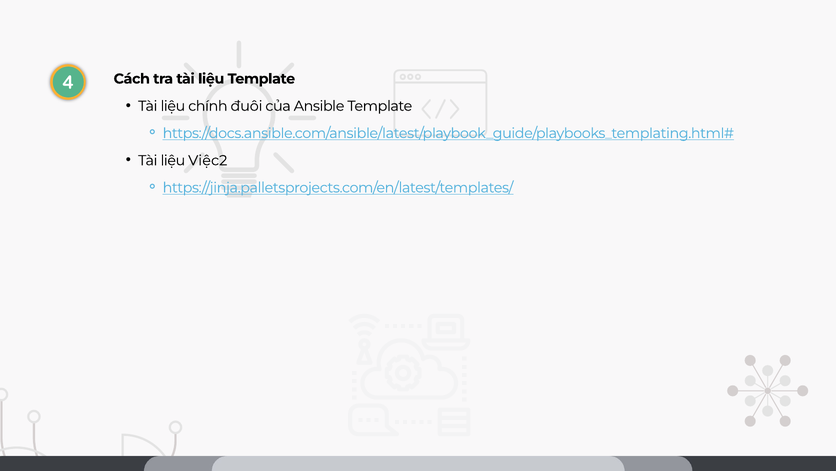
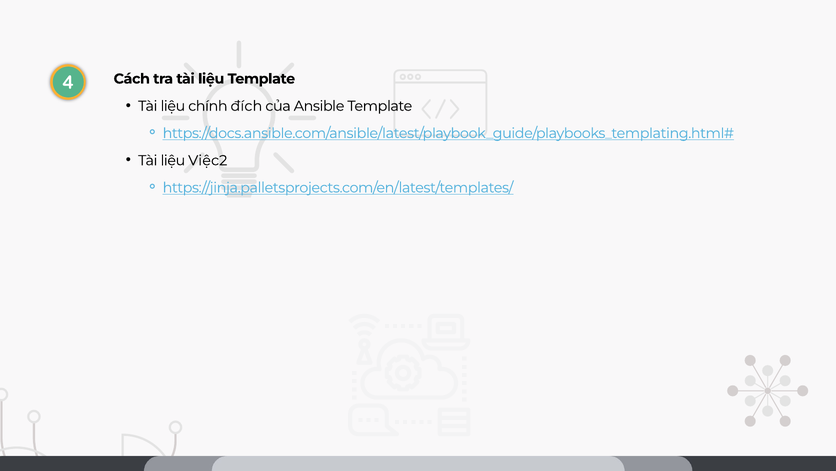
đuôi: đuôi -> đích
